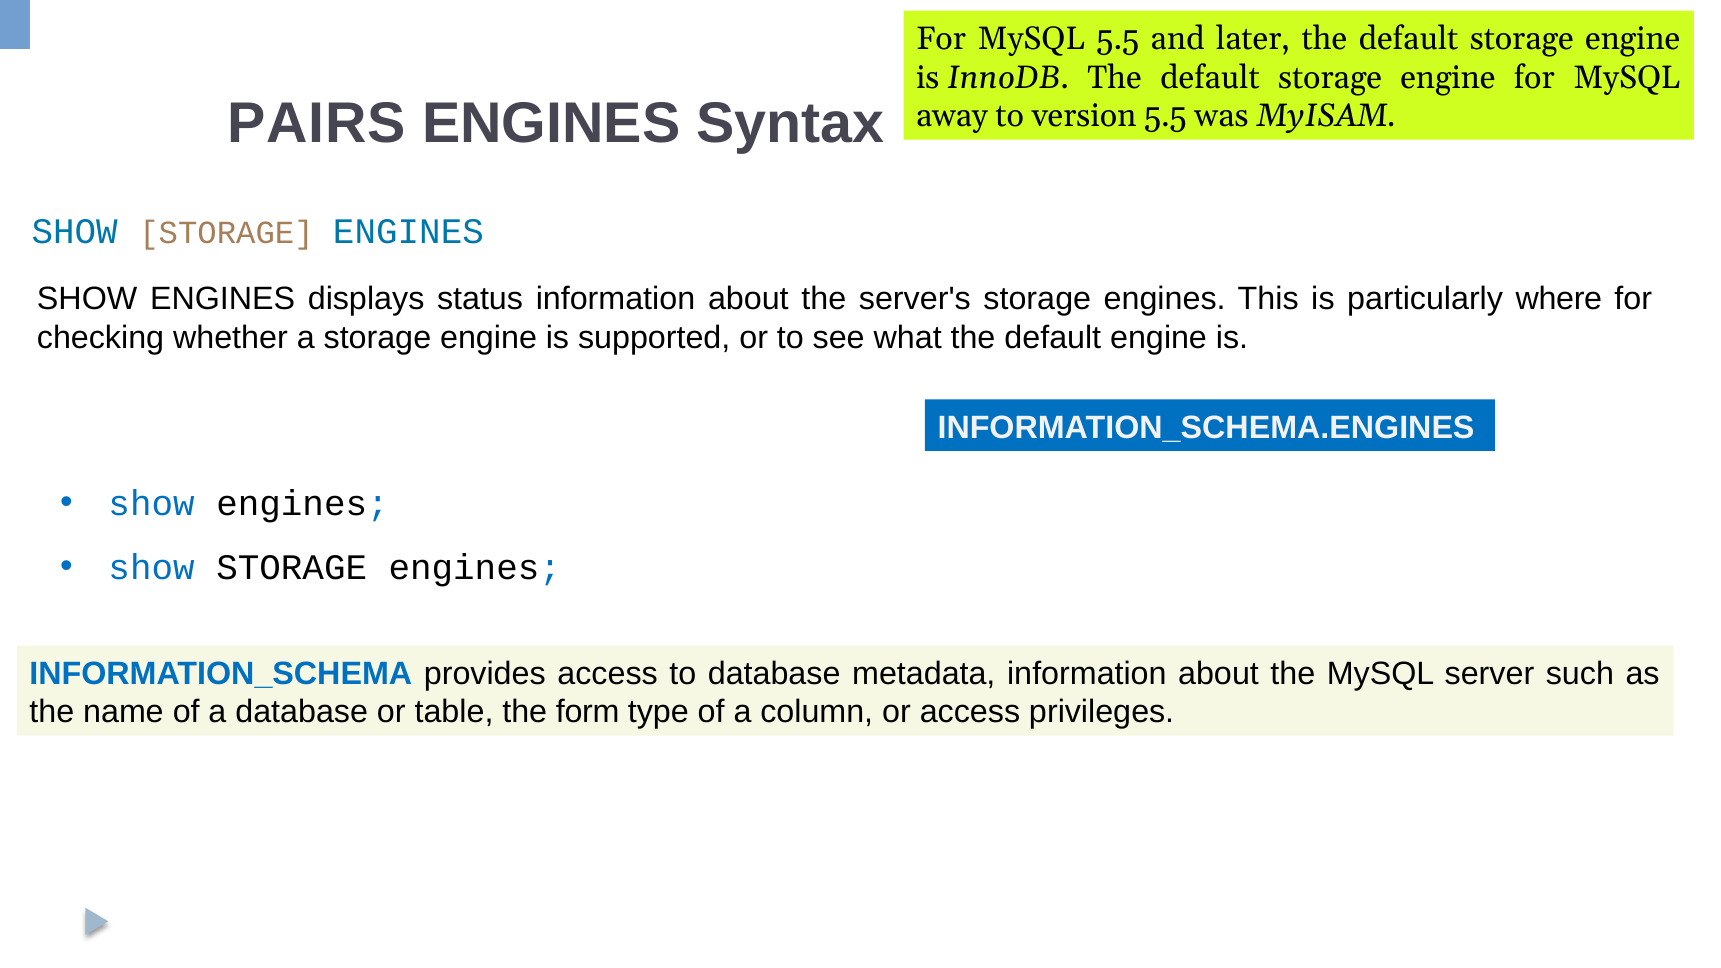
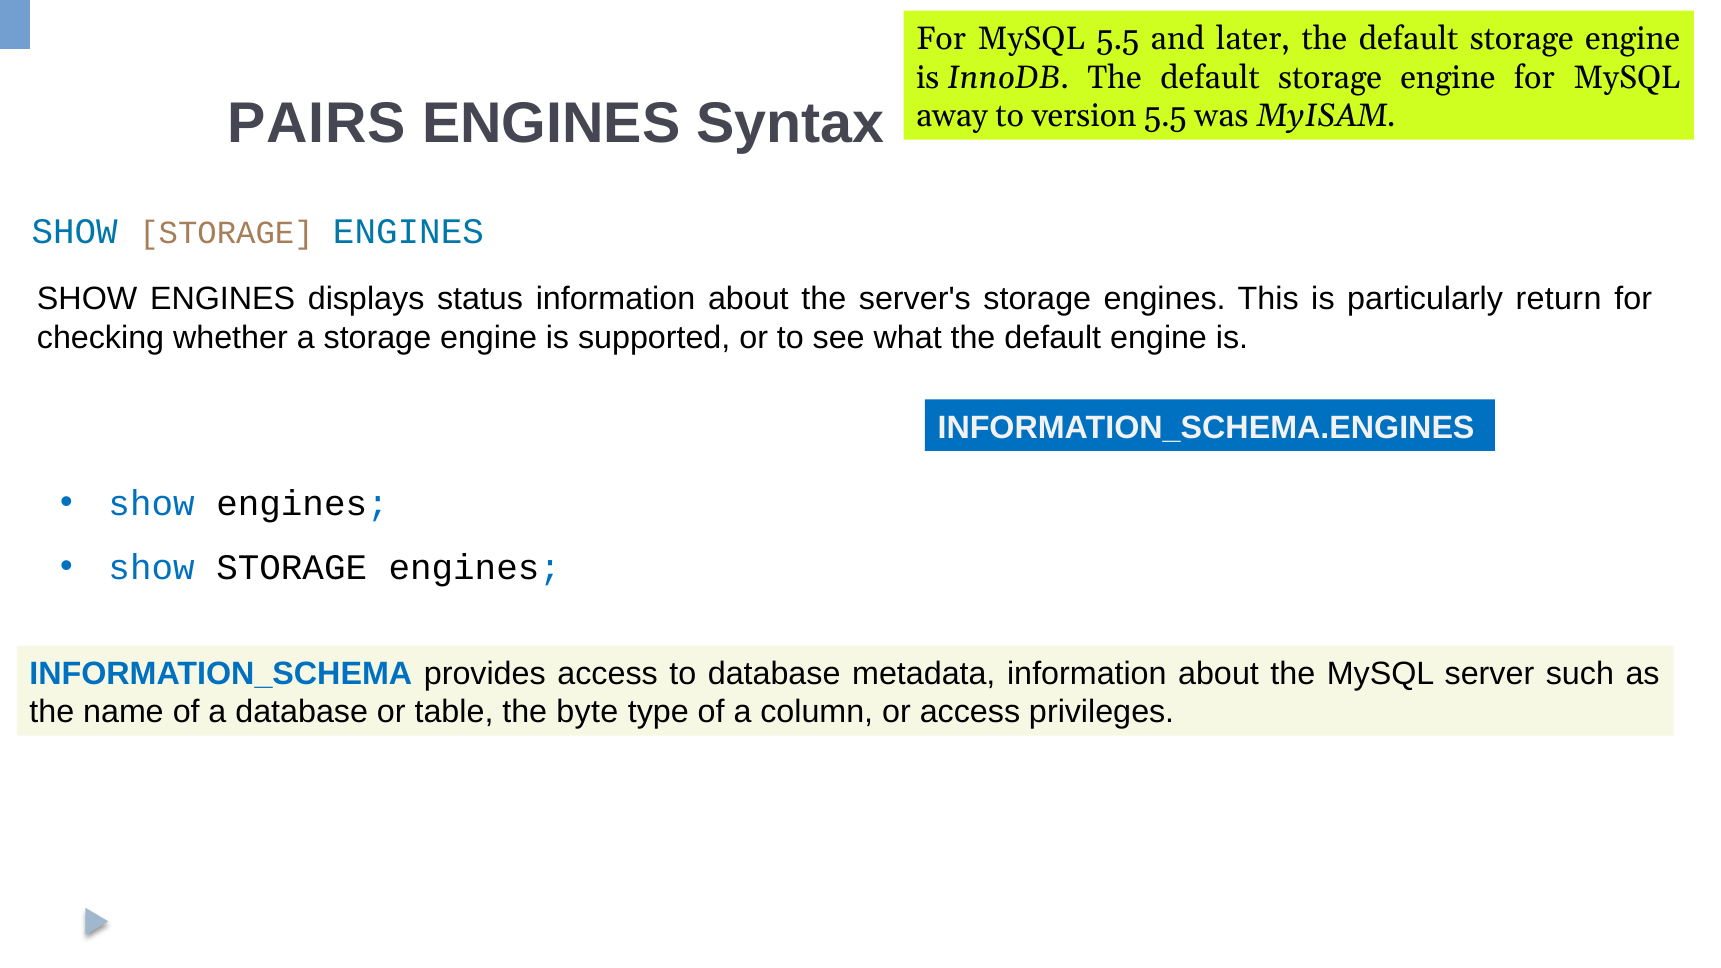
where: where -> return
form: form -> byte
